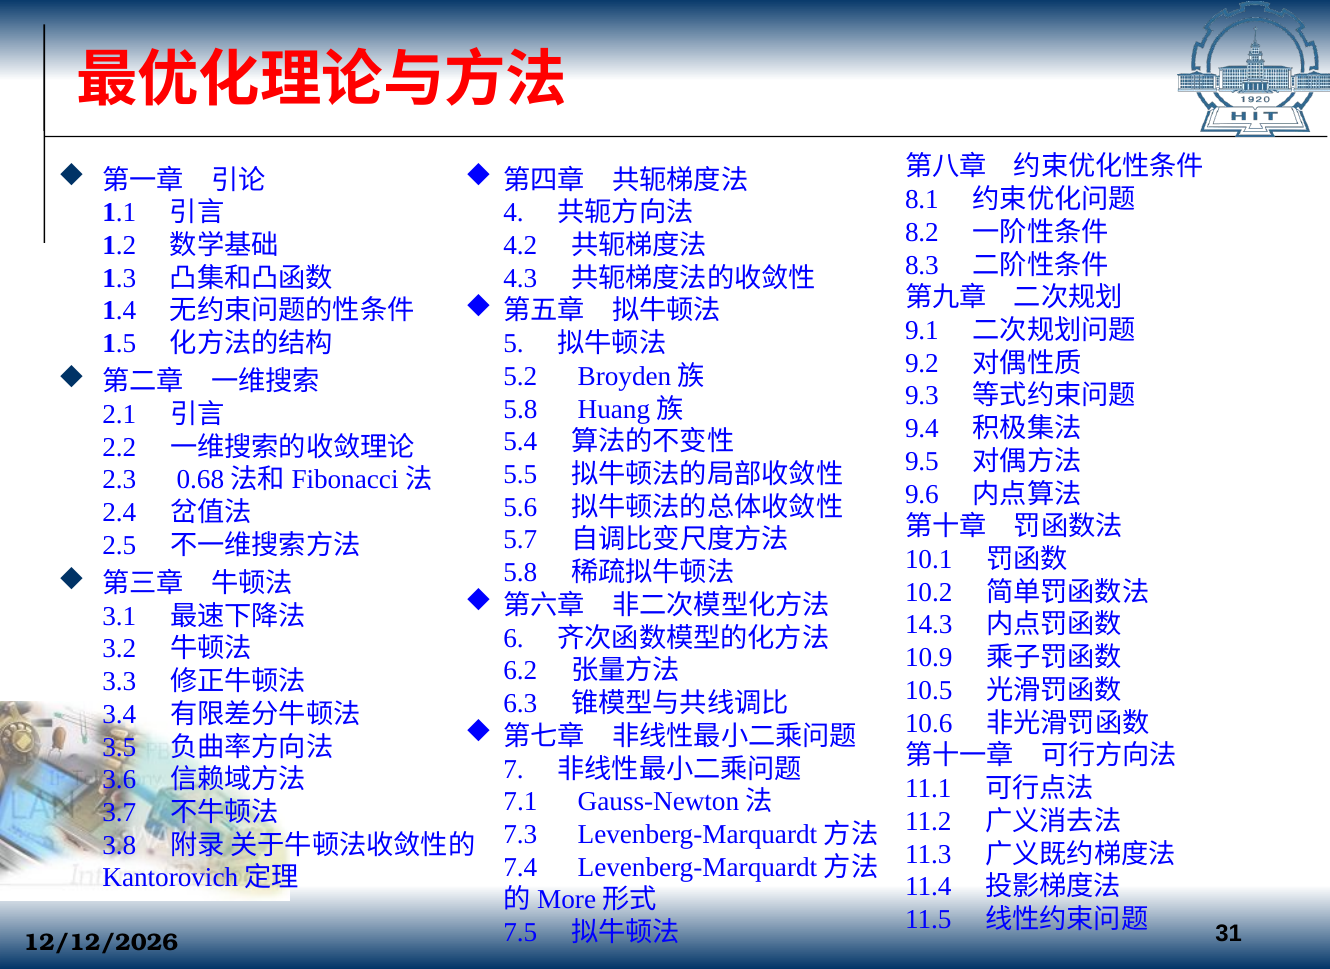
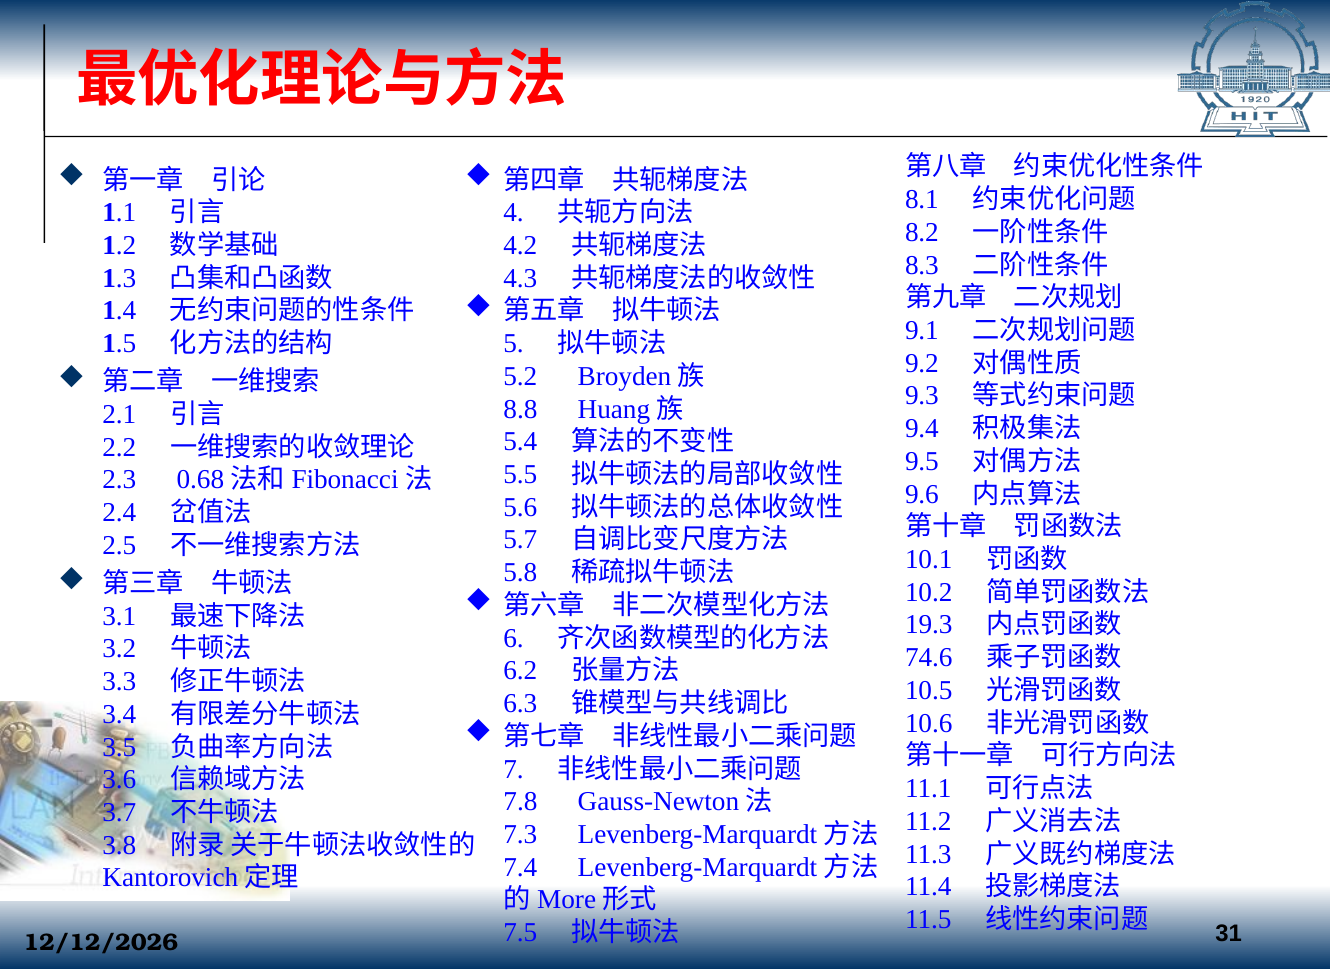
5.8 at (520, 409): 5.8 -> 8.8
14.3: 14.3 -> 19.3
10.9: 10.9 -> 74.6
7.1: 7.1 -> 7.8
